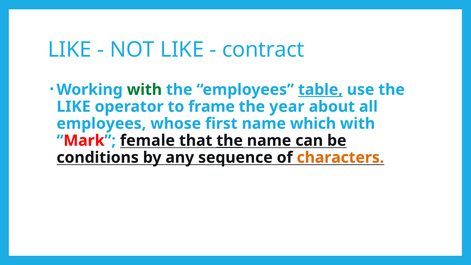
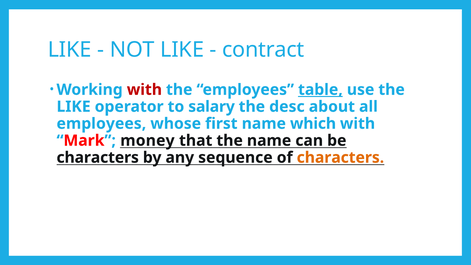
with at (144, 90) colour: green -> red
frame: frame -> salary
year: year -> desc
female: female -> money
the at (230, 141) underline: present -> none
conditions at (98, 158): conditions -> characters
